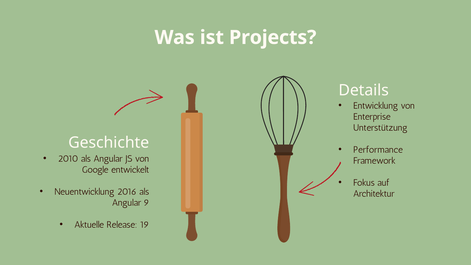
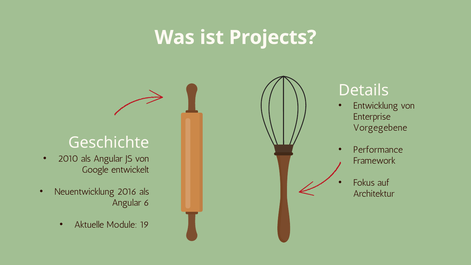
Unterstützung: Unterstützung -> Vorgegebene
9: 9 -> 6
Release: Release -> Module
